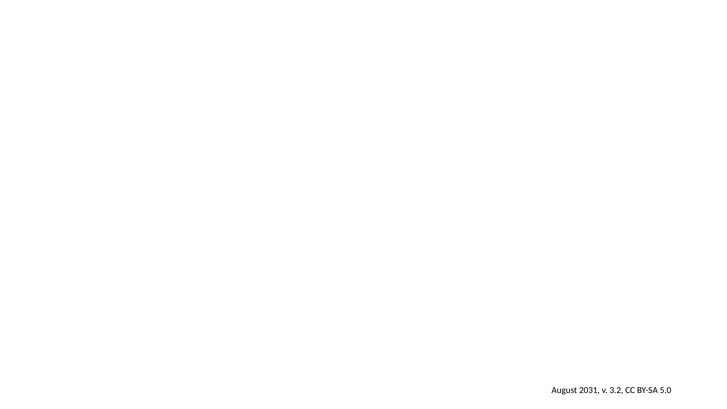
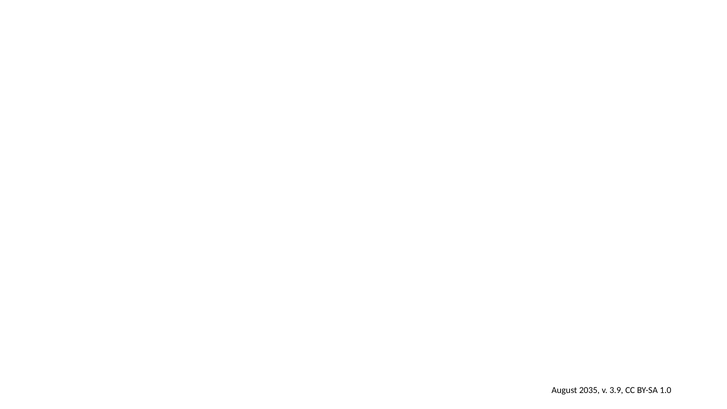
2031: 2031 -> 2035
3.2: 3.2 -> 3.9
5.0: 5.0 -> 1.0
